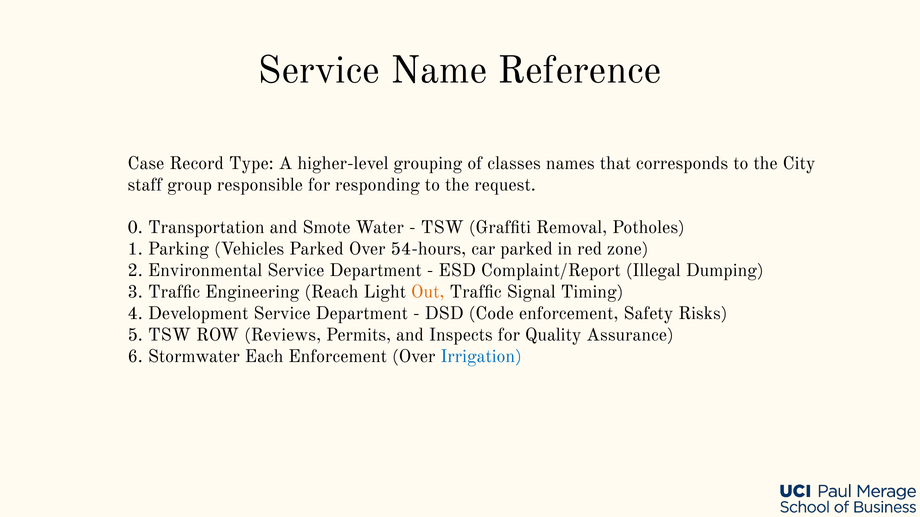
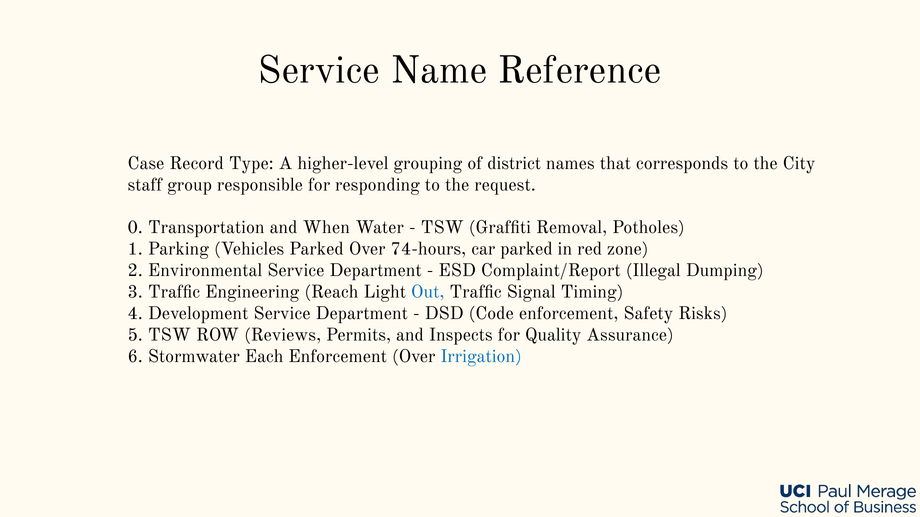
classes: classes -> district
Smote: Smote -> When
54-hours: 54-hours -> 74-hours
Out colour: orange -> blue
